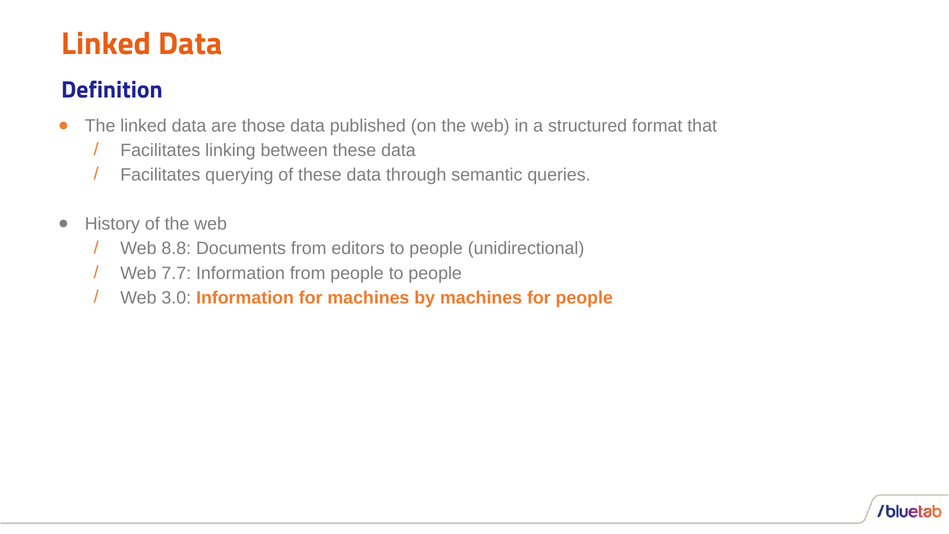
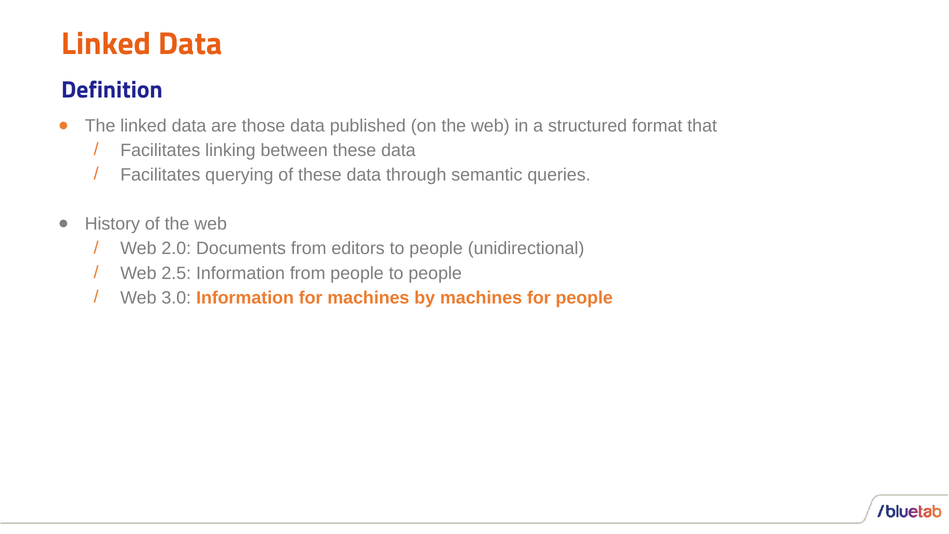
8.8: 8.8 -> 2.0
7.7: 7.7 -> 2.5
